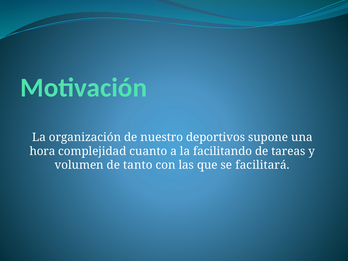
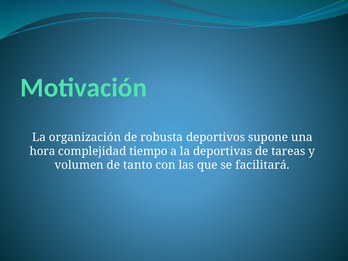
nuestro: nuestro -> robusta
cuanto: cuanto -> tiempo
facilitando: facilitando -> deportivas
